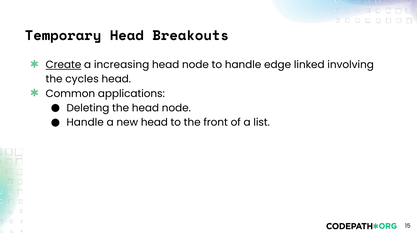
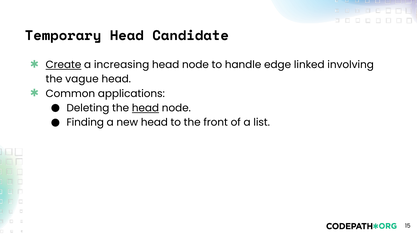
Breakouts: Breakouts -> Candidate
cycles: cycles -> vague
head at (145, 108) underline: none -> present
Handle at (85, 122): Handle -> Finding
